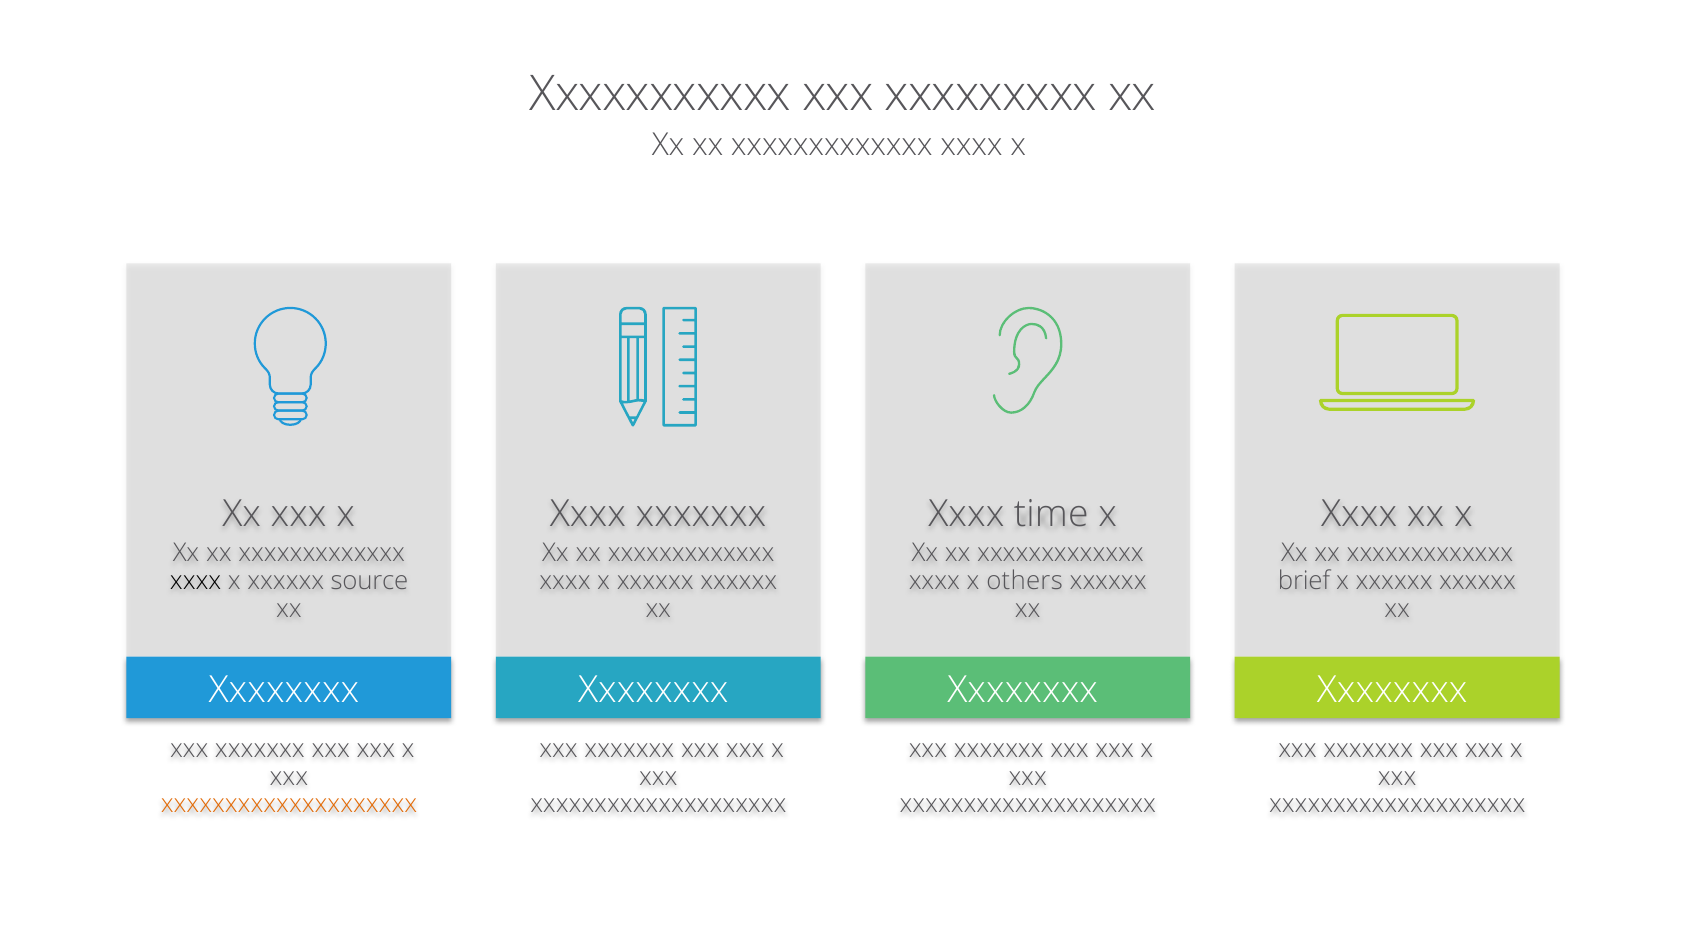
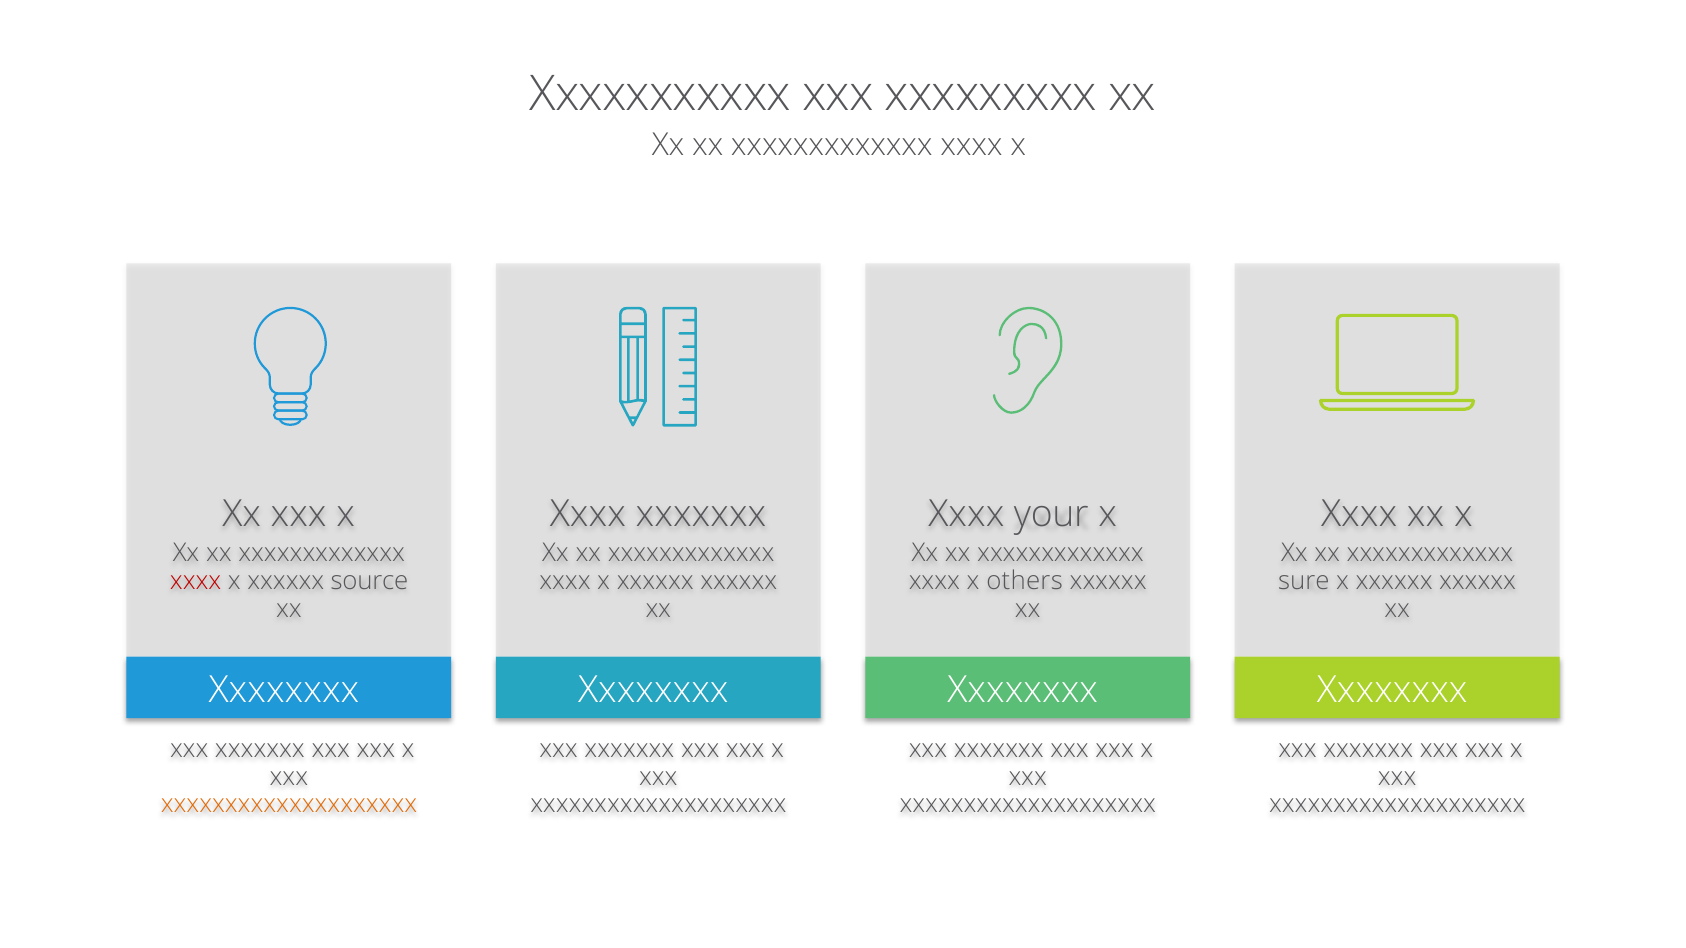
time: time -> your
xxxx at (196, 581) colour: black -> red
brief: brief -> sure
